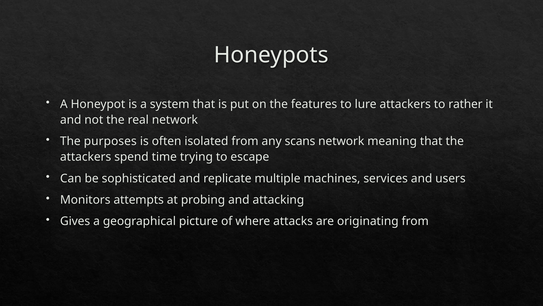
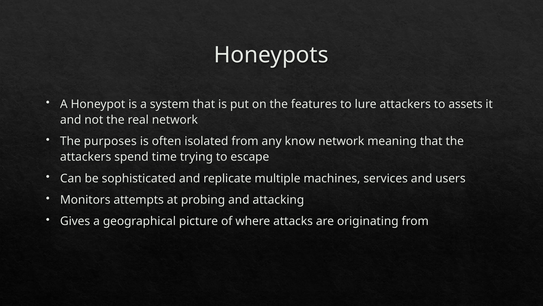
rather: rather -> assets
scans: scans -> know
